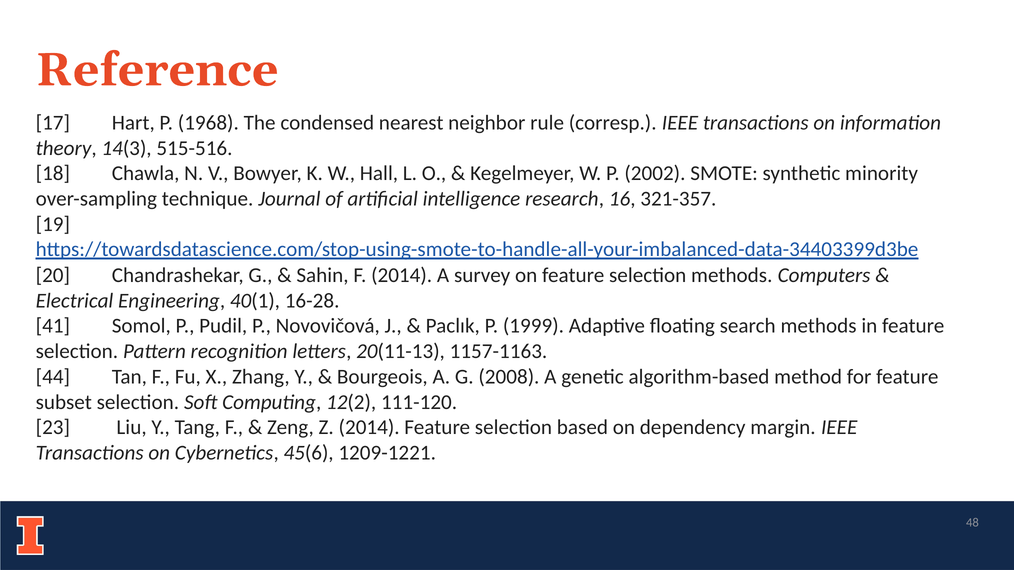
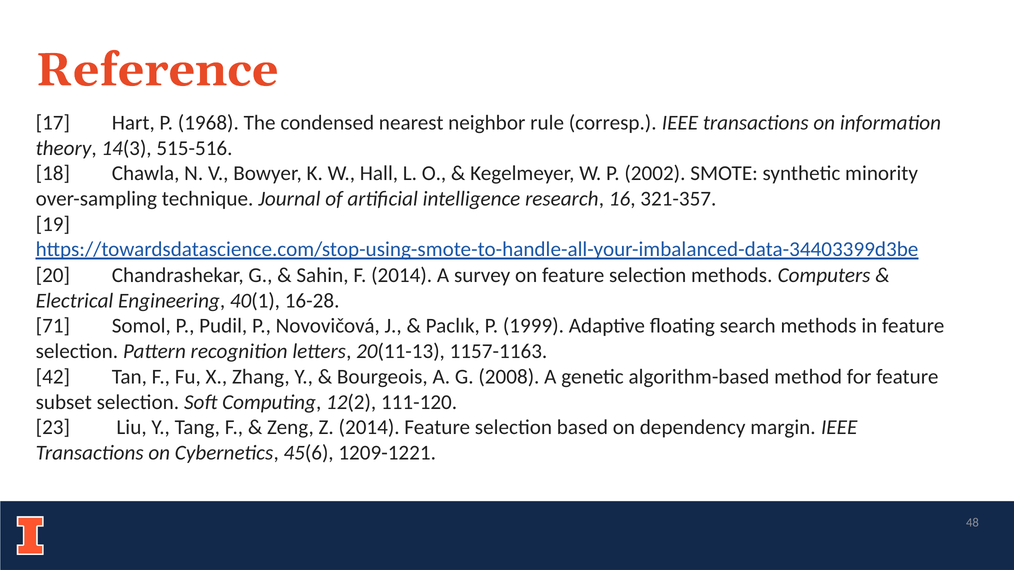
41: 41 -> 71
44: 44 -> 42
